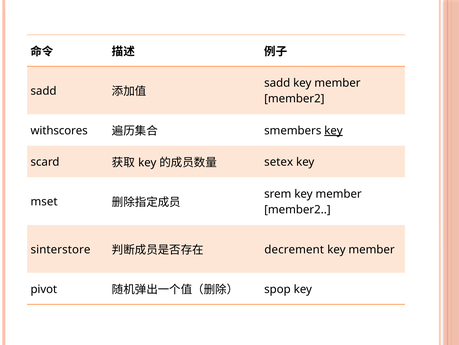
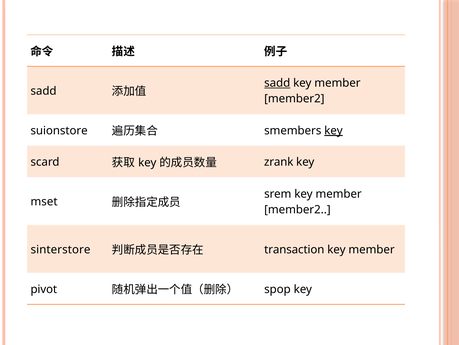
sadd at (277, 83) underline: none -> present
withscores: withscores -> suionstore
setex: setex -> zrank
decrement: decrement -> transaction
